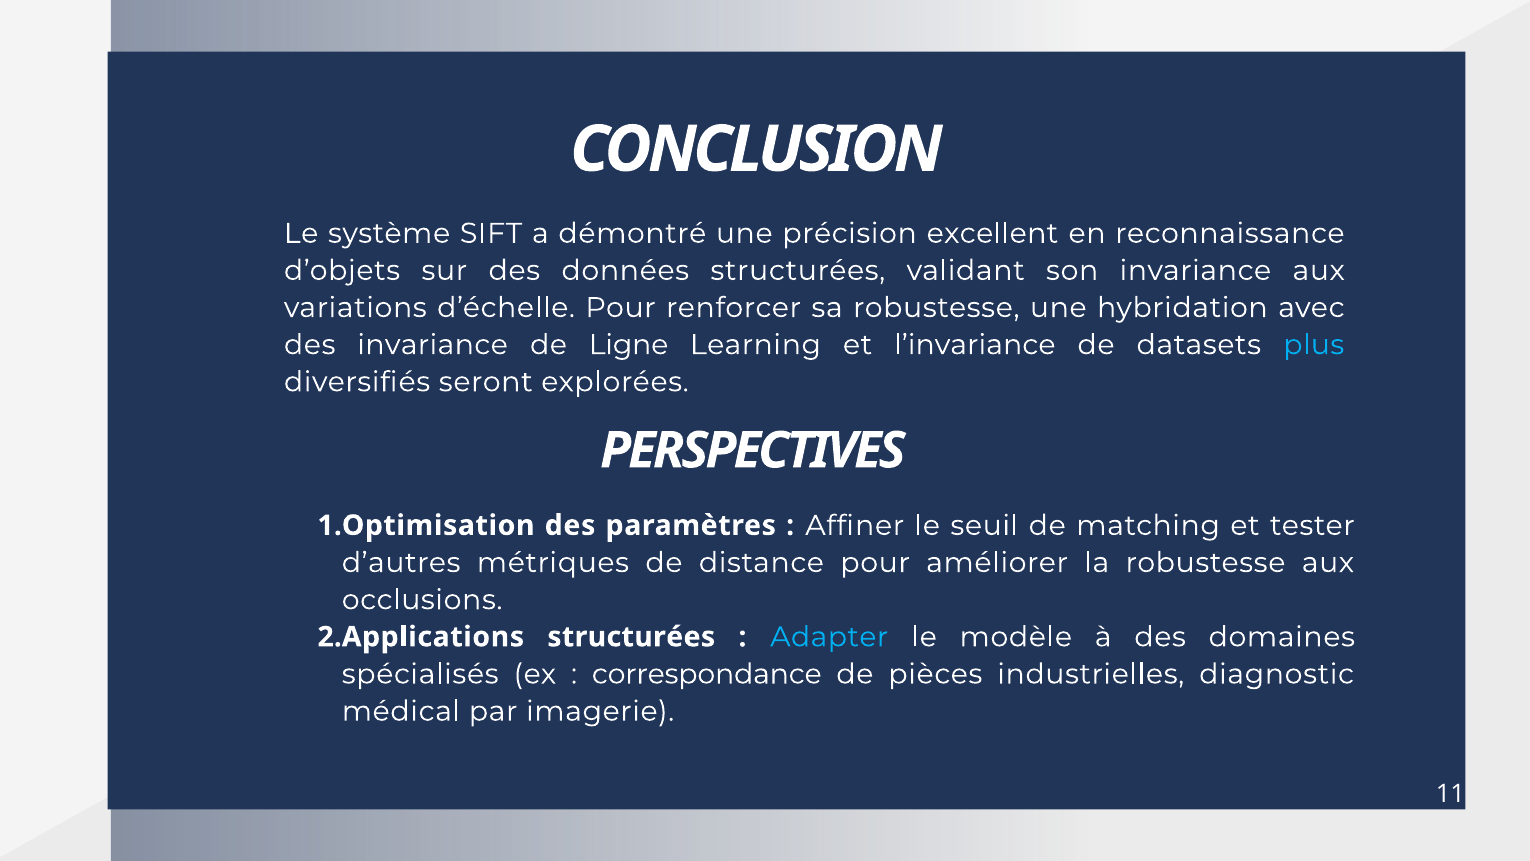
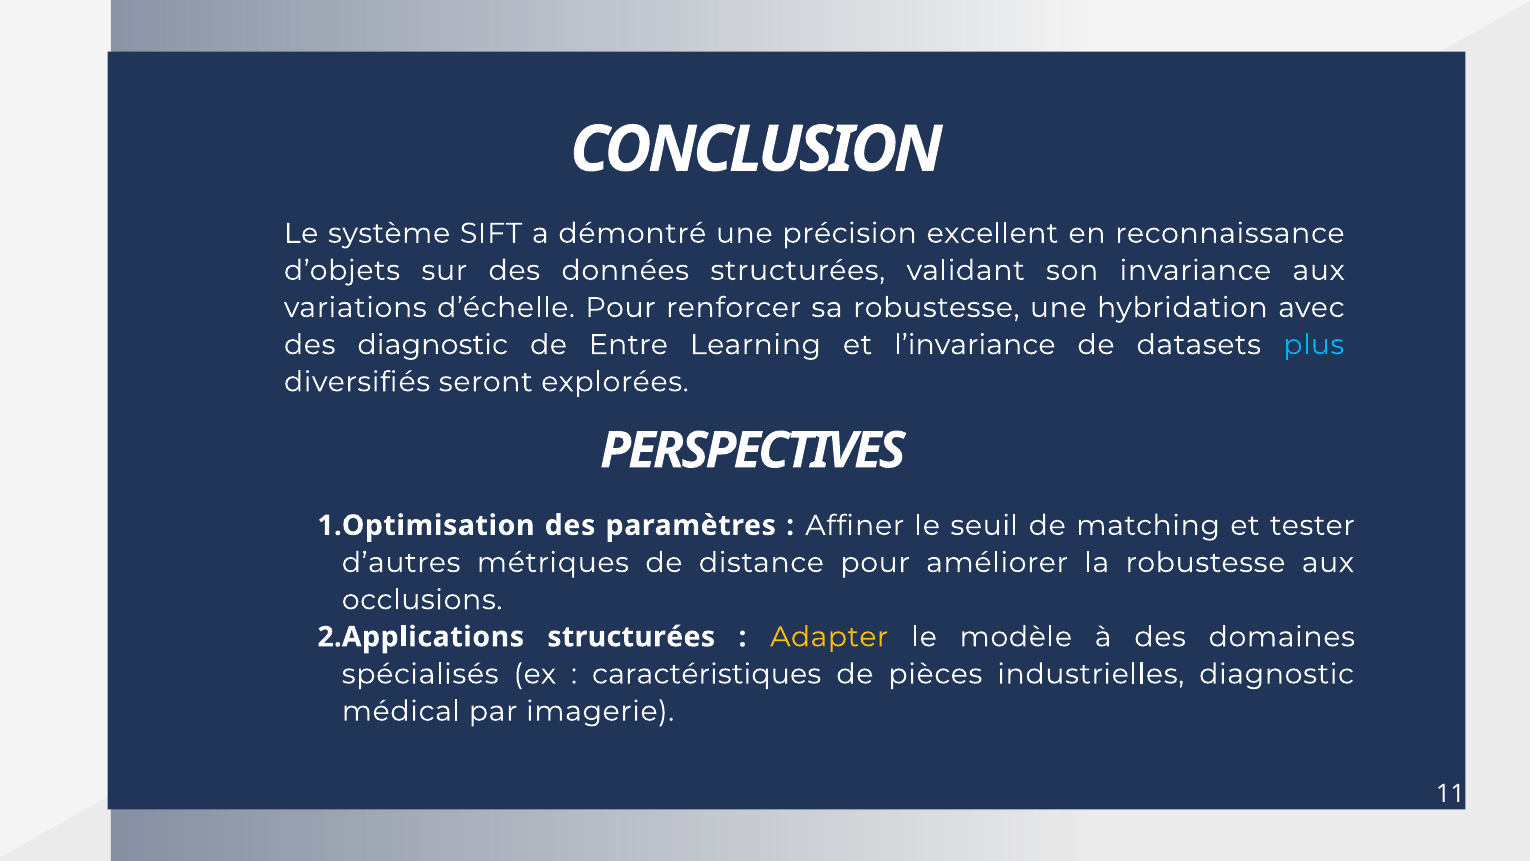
des invariance: invariance -> diagnostic
Ligne: Ligne -> Entre
Adapter colour: light blue -> yellow
correspondance: correspondance -> caractéristiques
